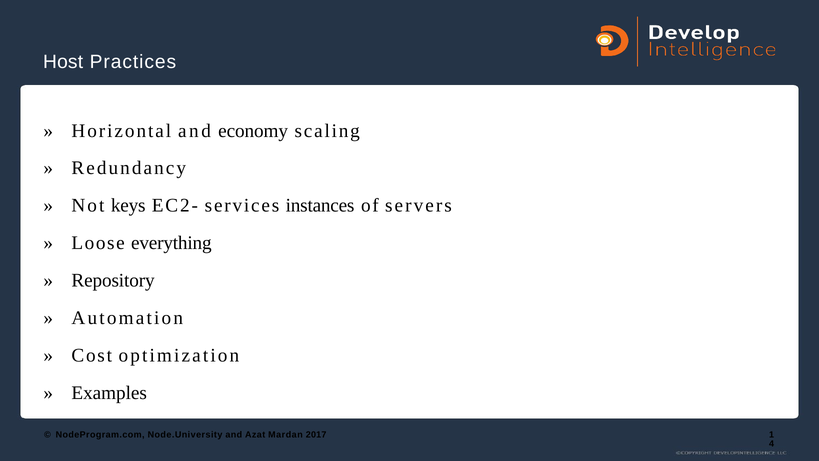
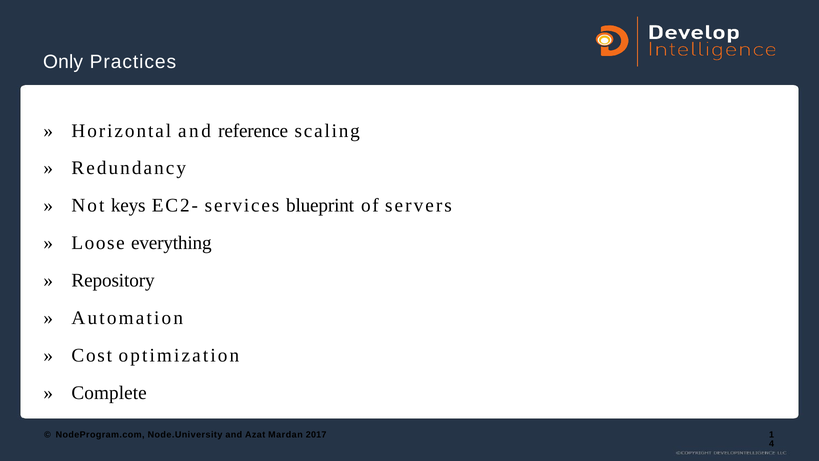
Host: Host -> Only
economy: economy -> reference
instances: instances -> blueprint
Examples: Examples -> Complete
